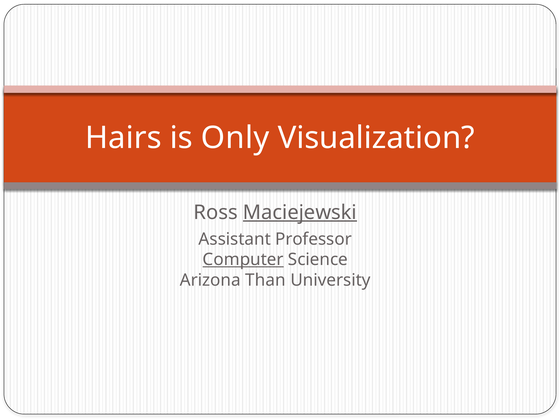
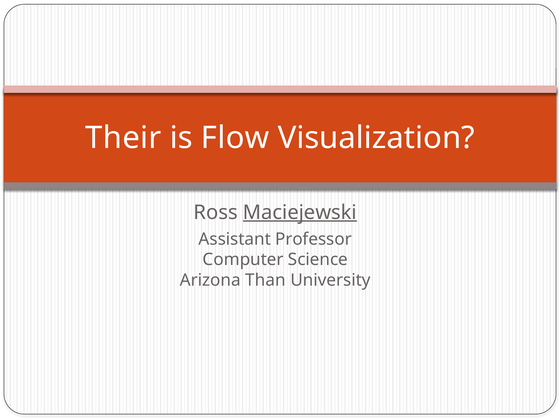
Hairs: Hairs -> Their
Only: Only -> Flow
Computer underline: present -> none
